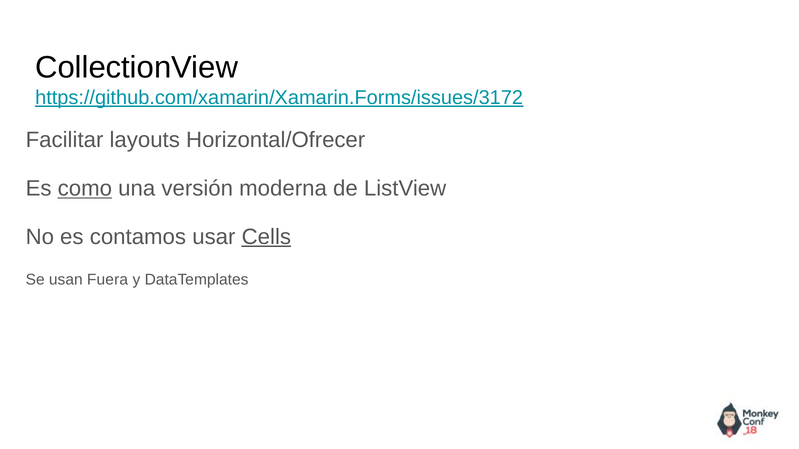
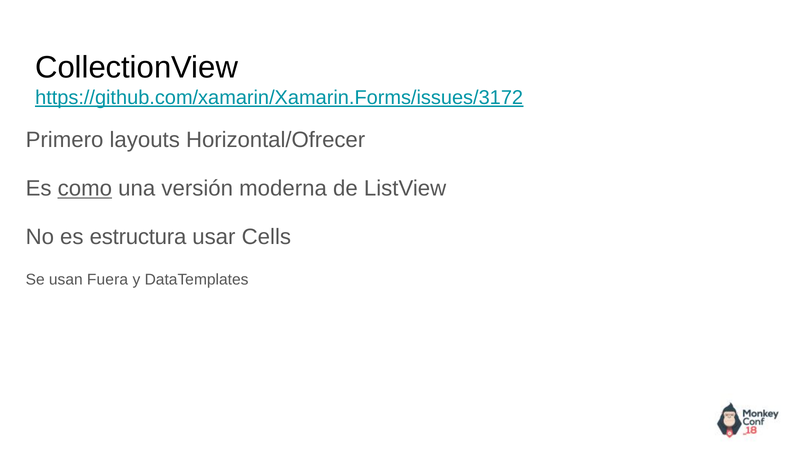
Facilitar: Facilitar -> Primero
contamos: contamos -> estructura
Cells underline: present -> none
